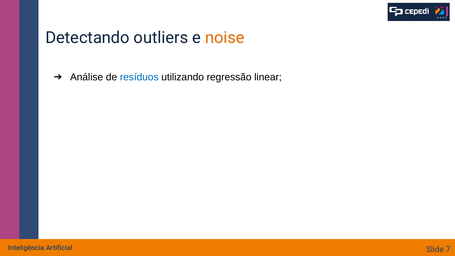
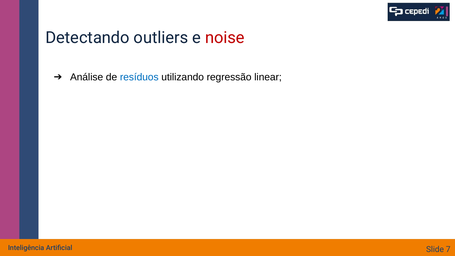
noise colour: orange -> red
